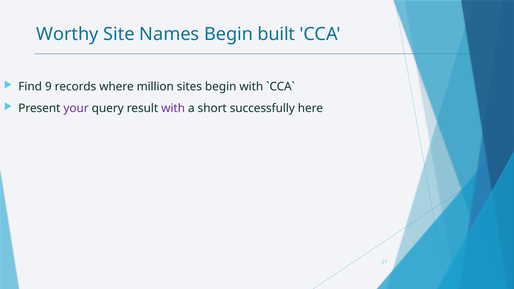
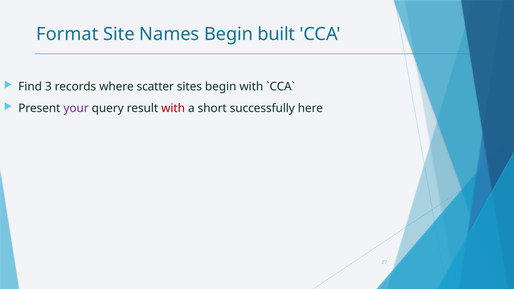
Worthy: Worthy -> Format
9: 9 -> 3
million: million -> scatter
with at (173, 108) colour: purple -> red
